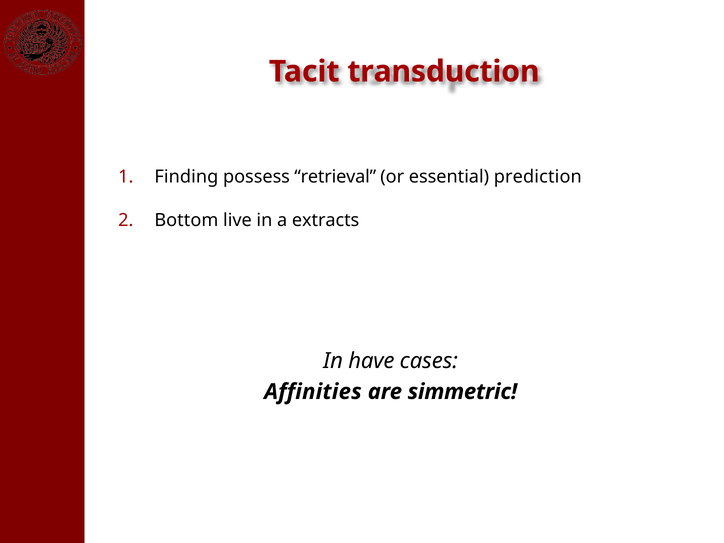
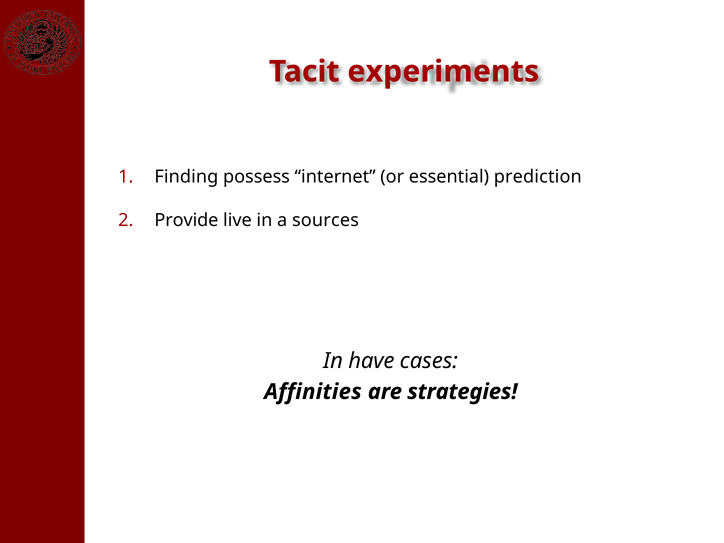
transduction: transduction -> experiments
retrieval: retrieval -> internet
Bottom: Bottom -> Provide
extracts: extracts -> sources
simmetric: simmetric -> strategies
